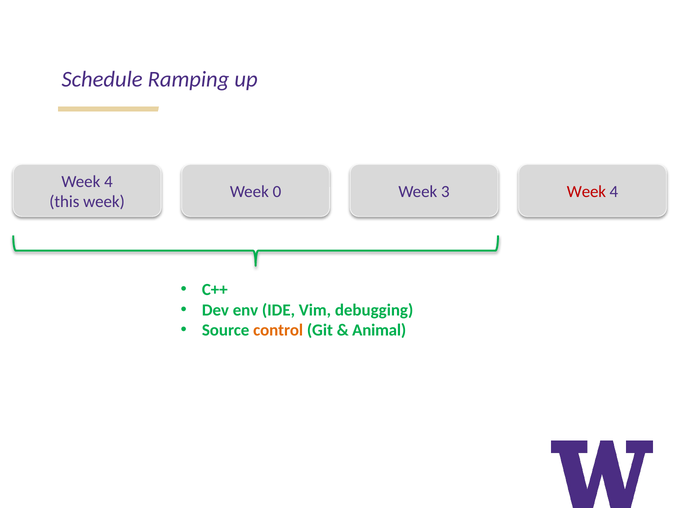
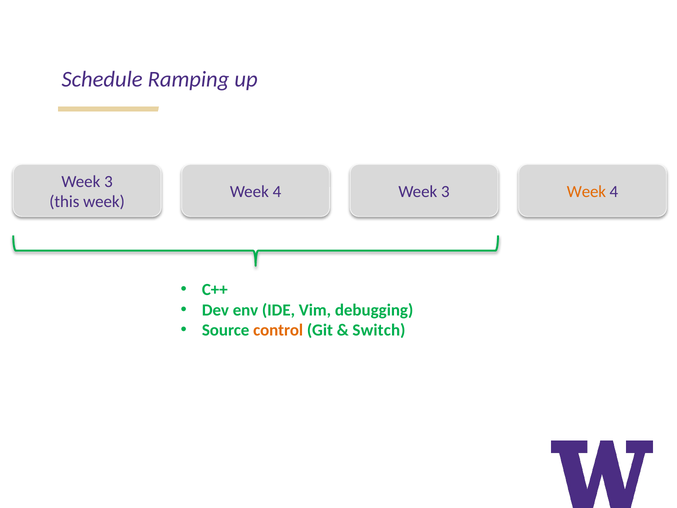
4 at (108, 181): 4 -> 3
0 at (277, 191): 0 -> 4
Week at (586, 191) colour: red -> orange
Animal: Animal -> Switch
